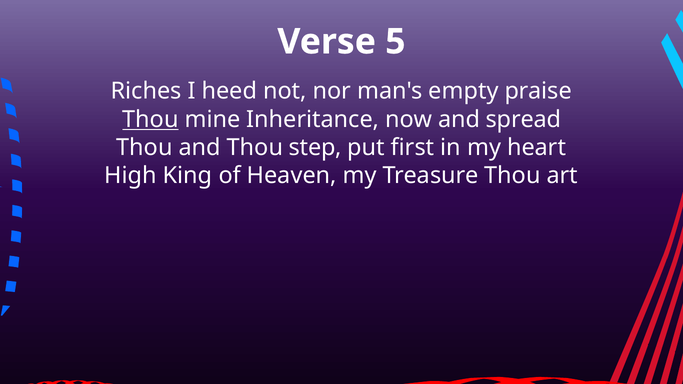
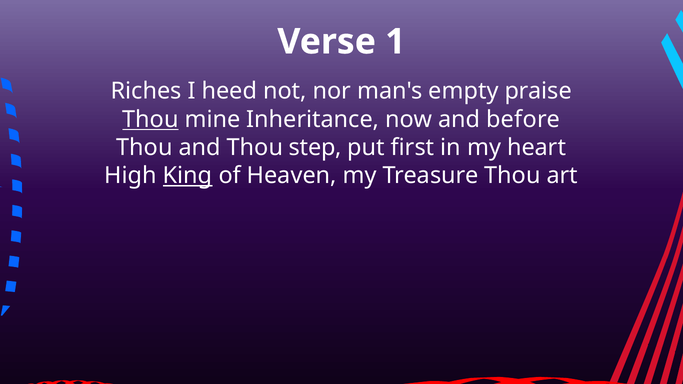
5: 5 -> 1
spread: spread -> before
King underline: none -> present
